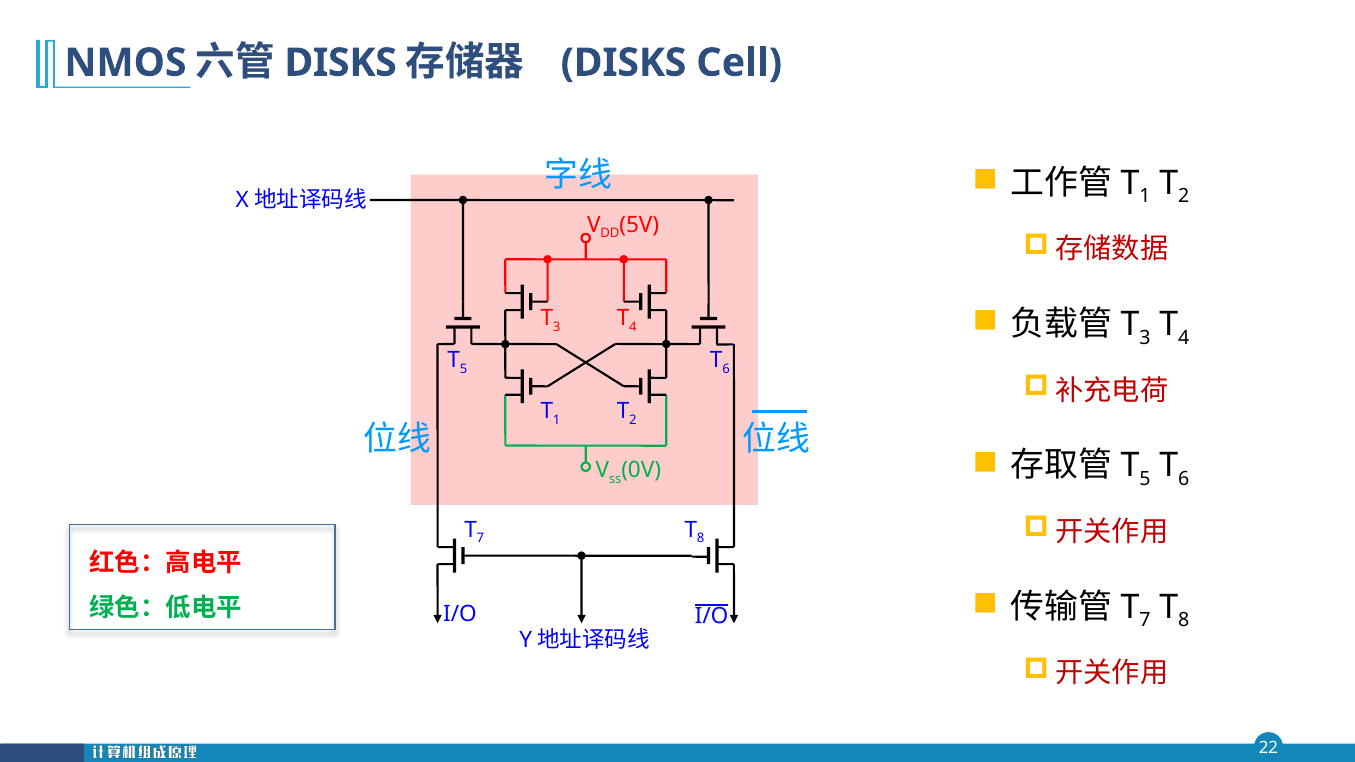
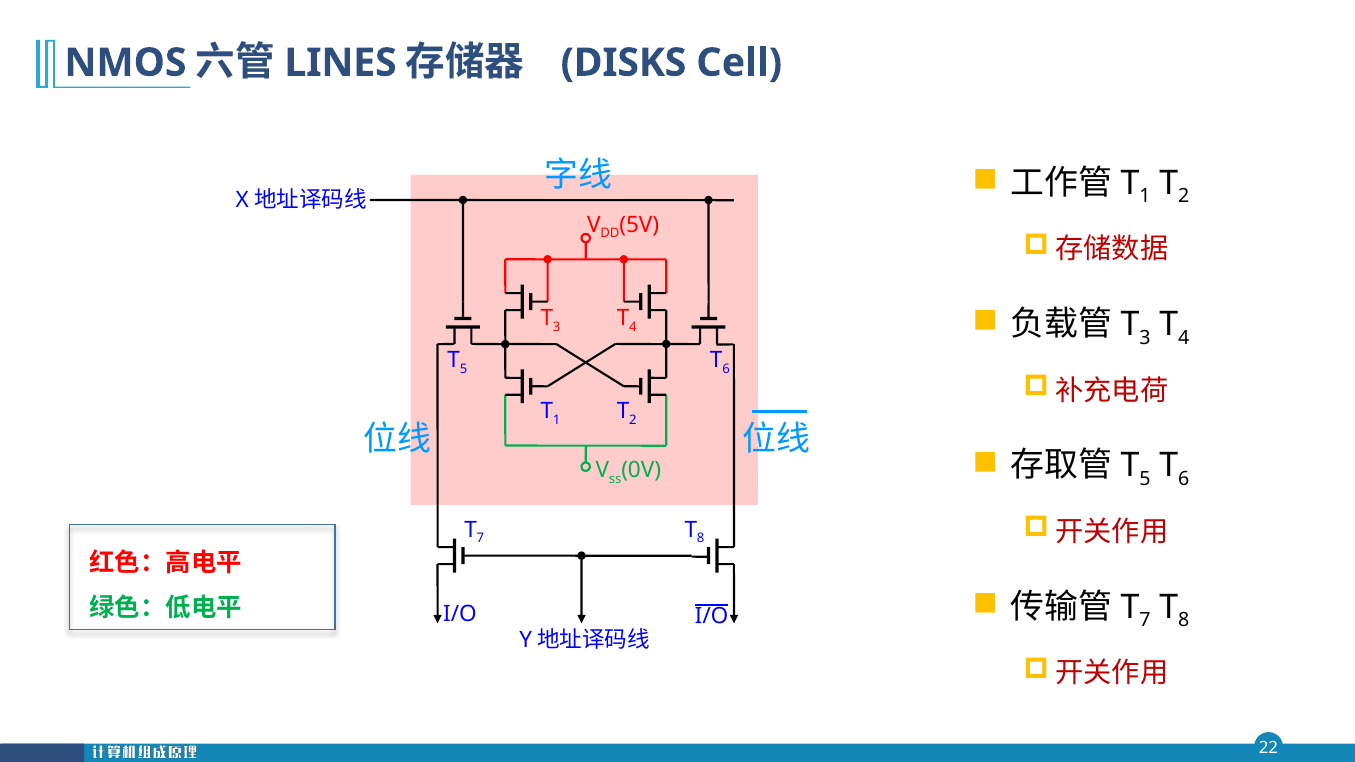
DISKS at (341, 63): DISKS -> LINES
